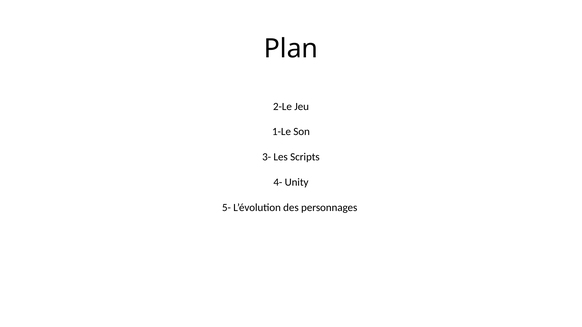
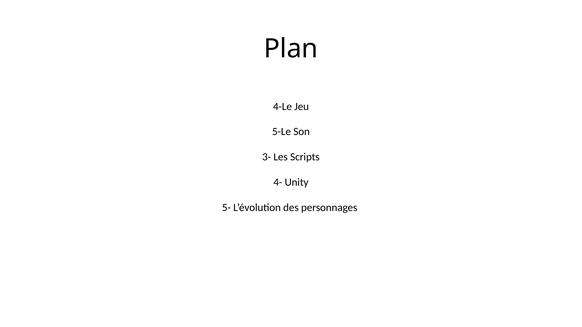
2-Le: 2-Le -> 4-Le
1-Le: 1-Le -> 5-Le
